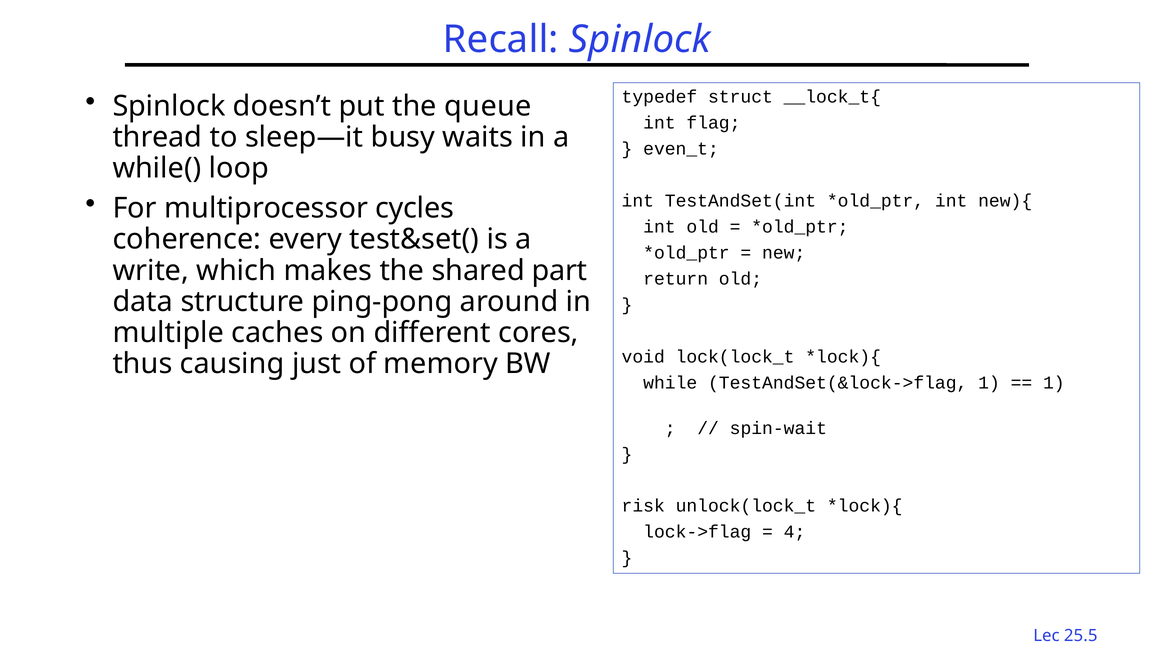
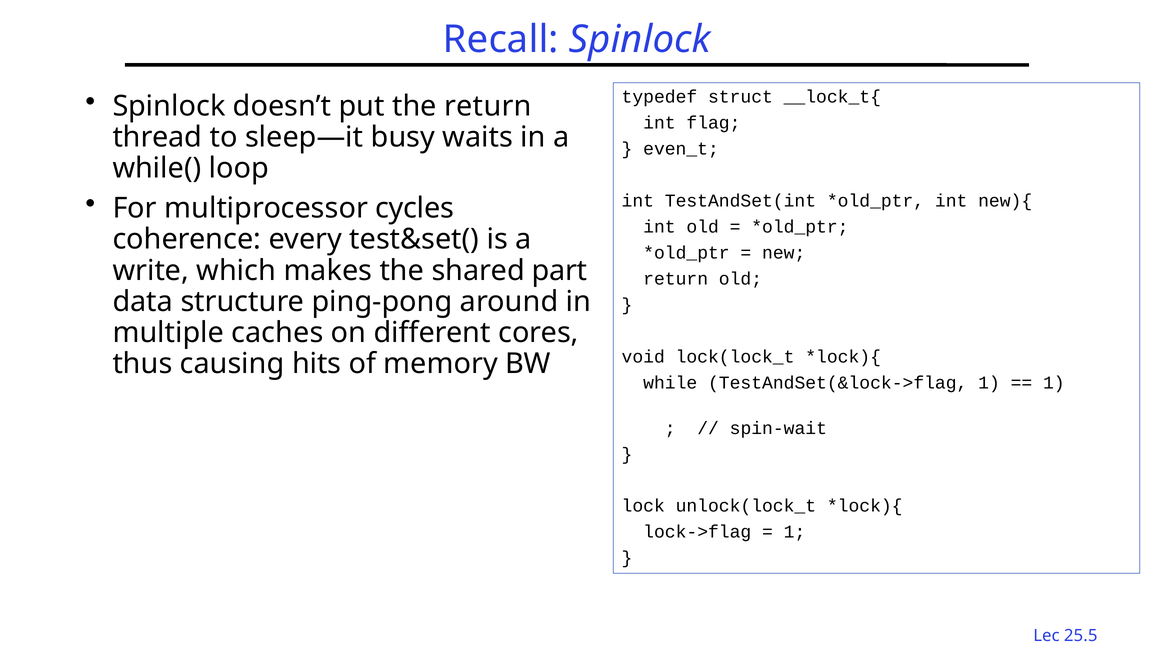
the queue: queue -> return
just: just -> hits
risk: risk -> lock
4 at (795, 532): 4 -> 1
